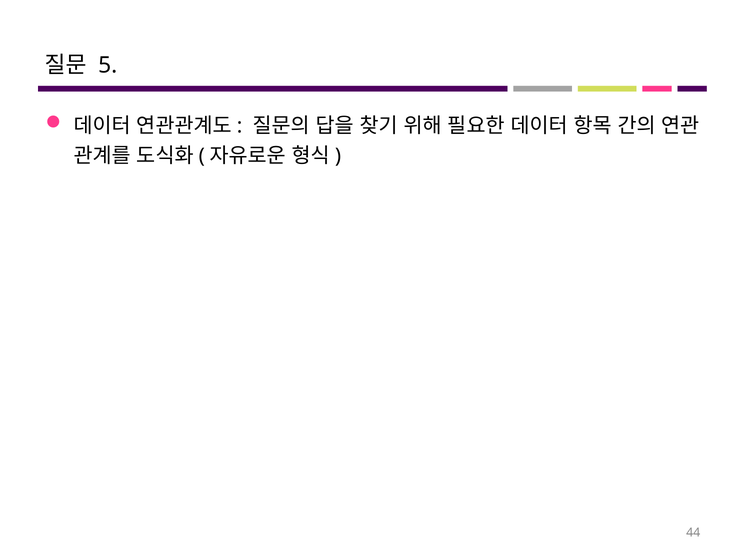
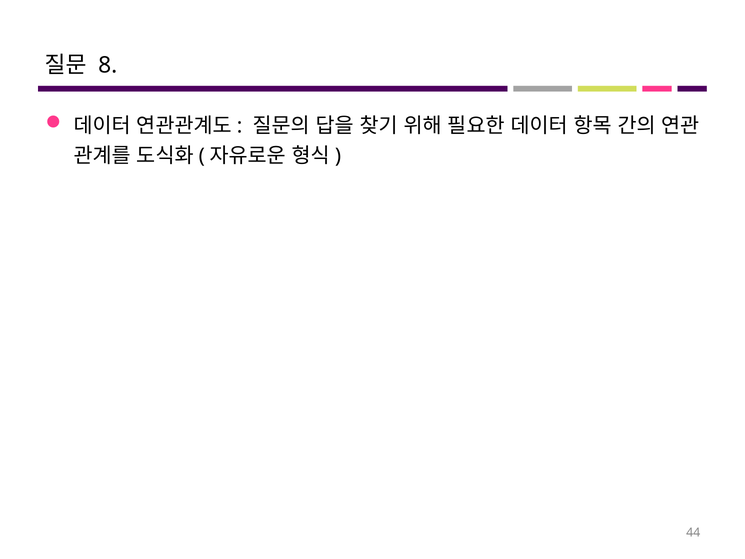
5: 5 -> 8
